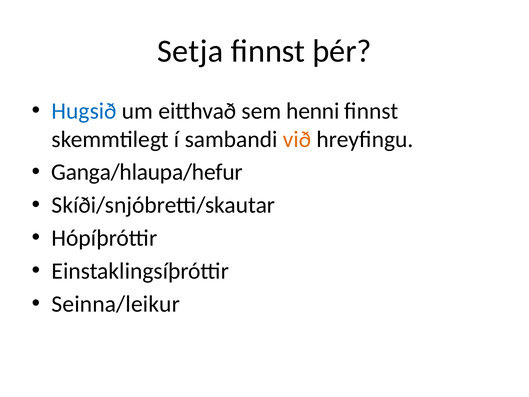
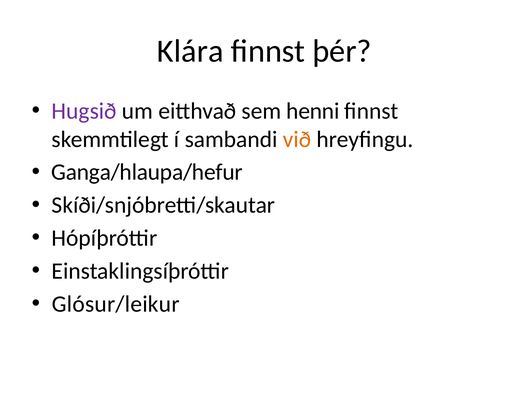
Setja: Setja -> Klára
Hugsið colour: blue -> purple
Seinna/leikur: Seinna/leikur -> Glósur/leikur
